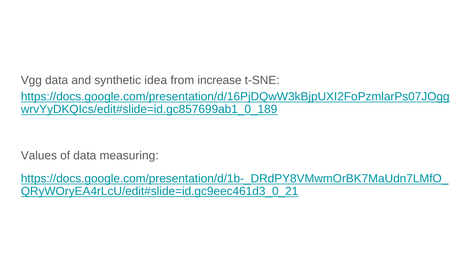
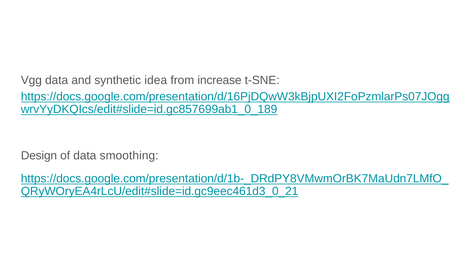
Values: Values -> Design
measuring: measuring -> smoothing
